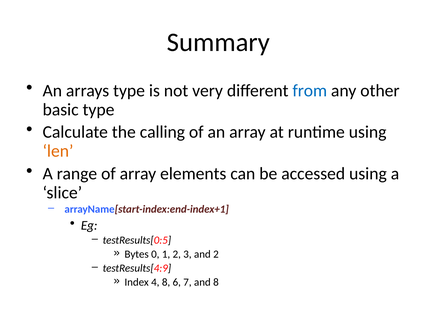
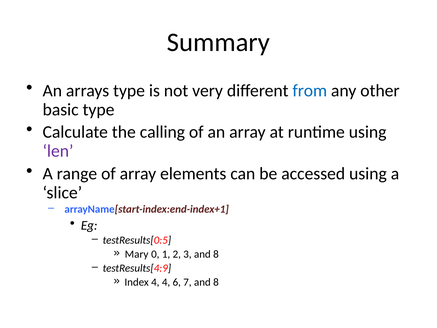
len colour: orange -> purple
Bytes: Bytes -> Mary
3 and 2: 2 -> 8
4 8: 8 -> 4
